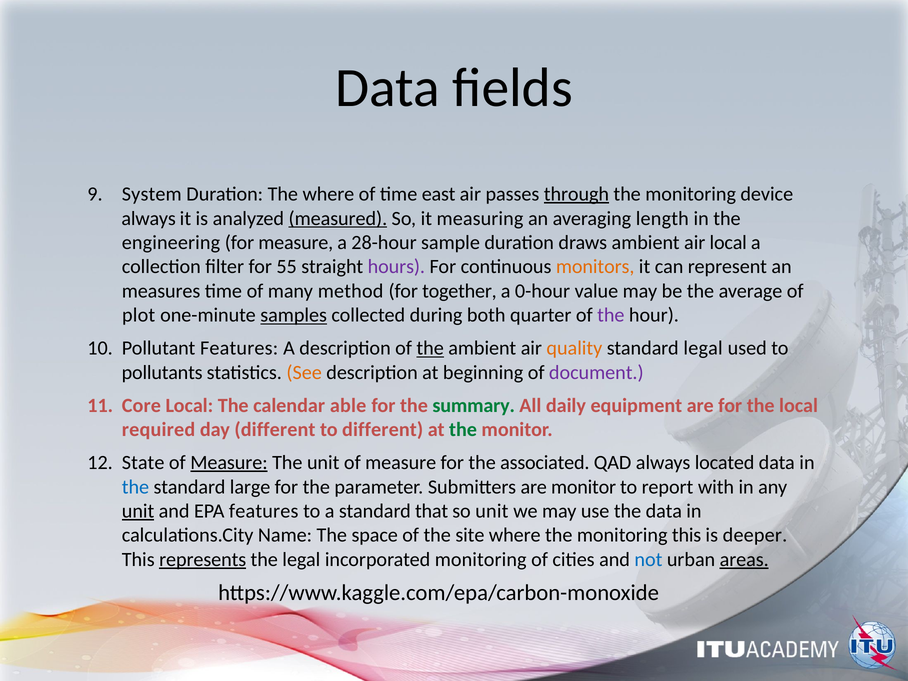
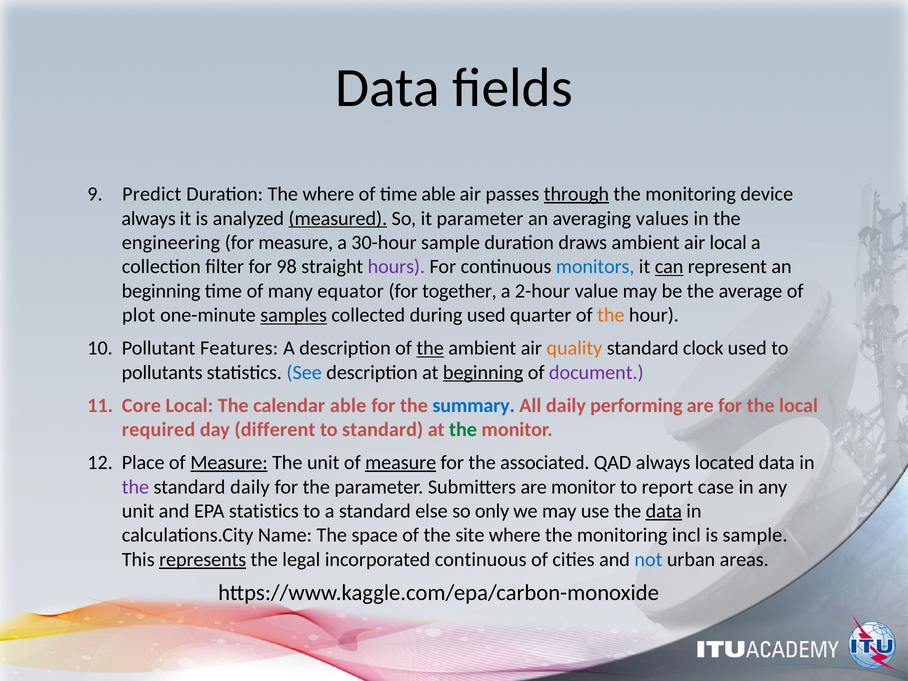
System: System -> Predict
time east: east -> able
it measuring: measuring -> parameter
length: length -> values
28-hour: 28-hour -> 30-hour
55: 55 -> 98
monitors colour: orange -> blue
can underline: none -> present
measures at (161, 291): measures -> beginning
method: method -> equator
0-hour: 0-hour -> 2-hour
during both: both -> used
the at (611, 315) colour: purple -> orange
standard legal: legal -> clock
See colour: orange -> blue
beginning at (483, 372) underline: none -> present
summary colour: green -> blue
equipment: equipment -> performing
to different: different -> standard
State: State -> Place
measure at (401, 463) underline: none -> present
the at (135, 487) colour: blue -> purple
standard large: large -> daily
with: with -> case
unit at (138, 511) underline: present -> none
EPA features: features -> statistics
that: that -> else
so unit: unit -> only
data at (664, 511) underline: none -> present
monitoring this: this -> incl
is deeper: deeper -> sample
incorporated monitoring: monitoring -> continuous
areas underline: present -> none
